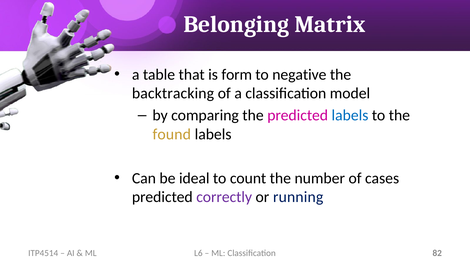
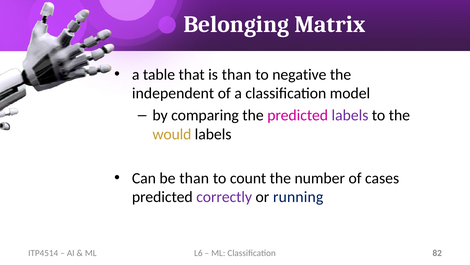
is form: form -> than
backtracking: backtracking -> independent
labels at (350, 115) colour: blue -> purple
found: found -> would
be ideal: ideal -> than
